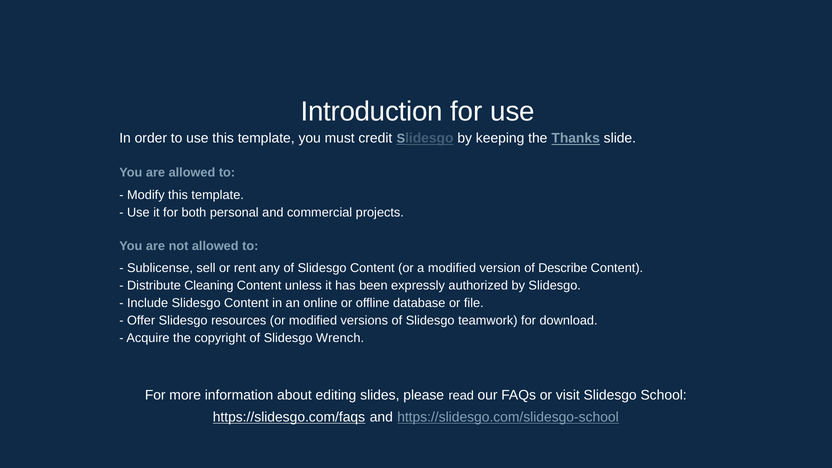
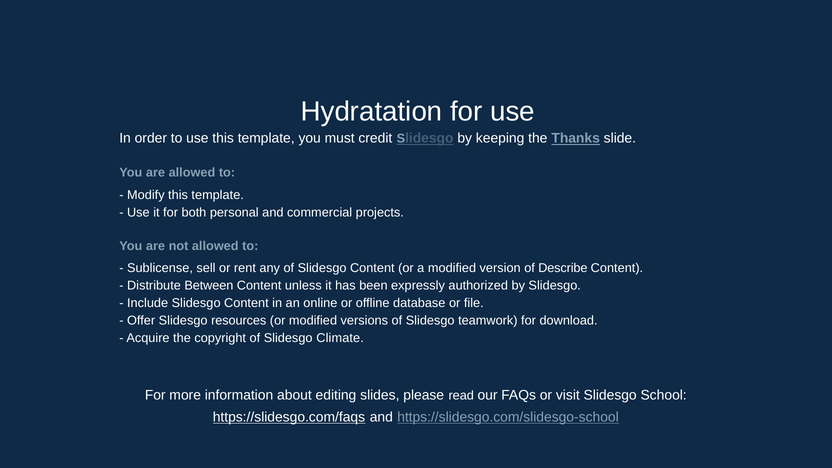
Introduction: Introduction -> Hydratation
Cleaning: Cleaning -> Between
Wrench: Wrench -> Climate
